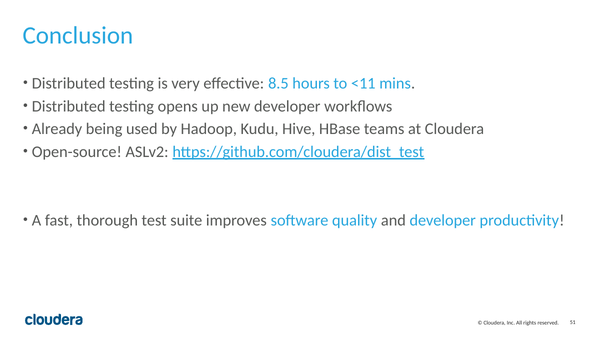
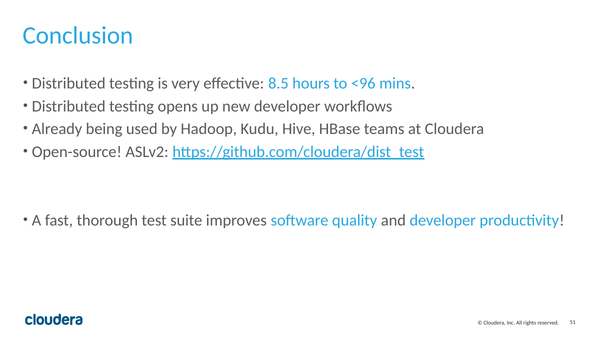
<11: <11 -> <96
